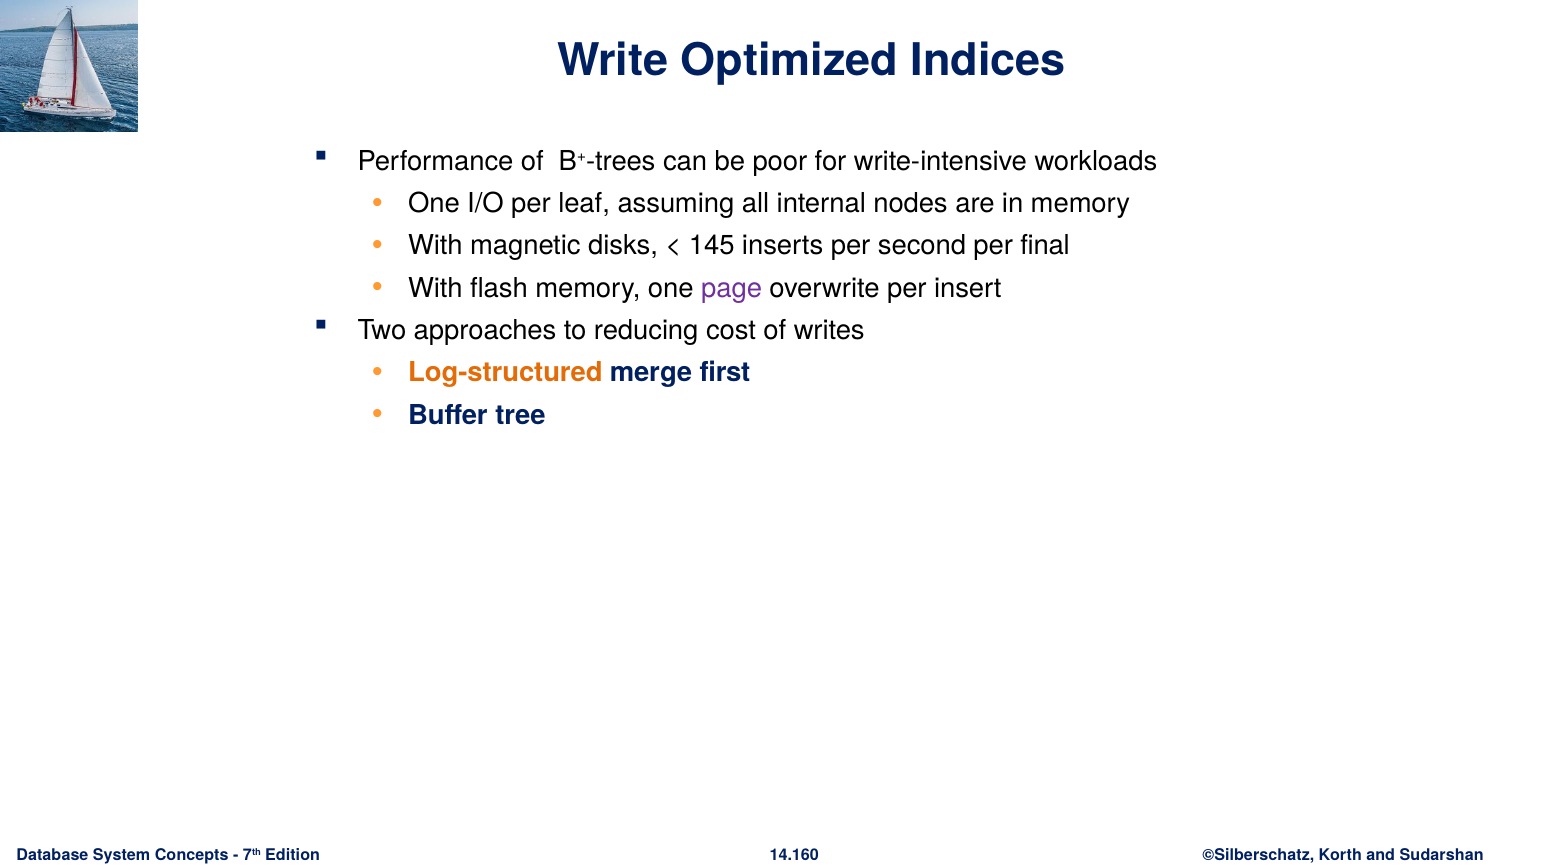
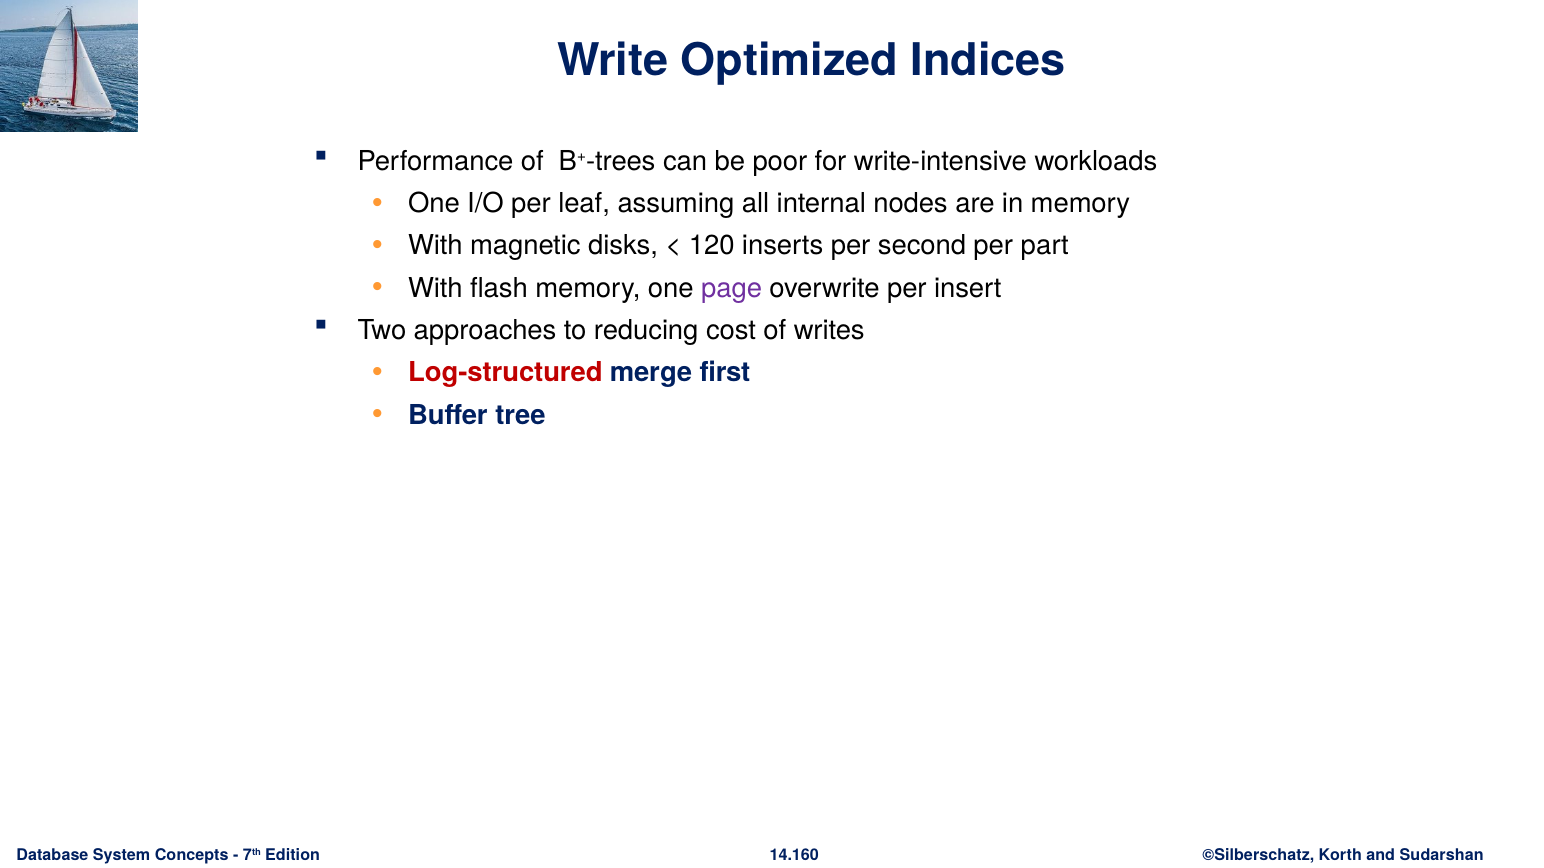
145: 145 -> 120
final: final -> part
Log-structured colour: orange -> red
